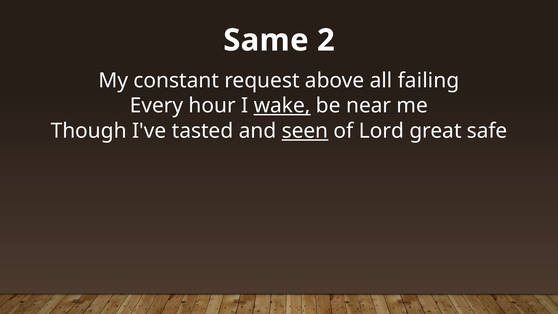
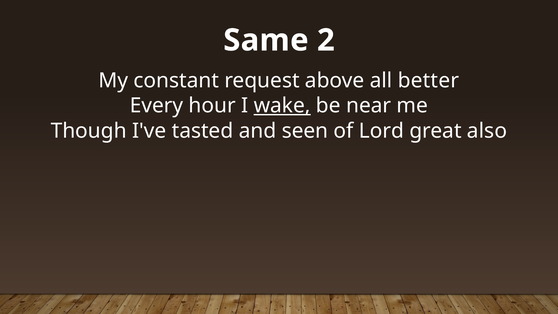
failing: failing -> better
seen underline: present -> none
safe: safe -> also
